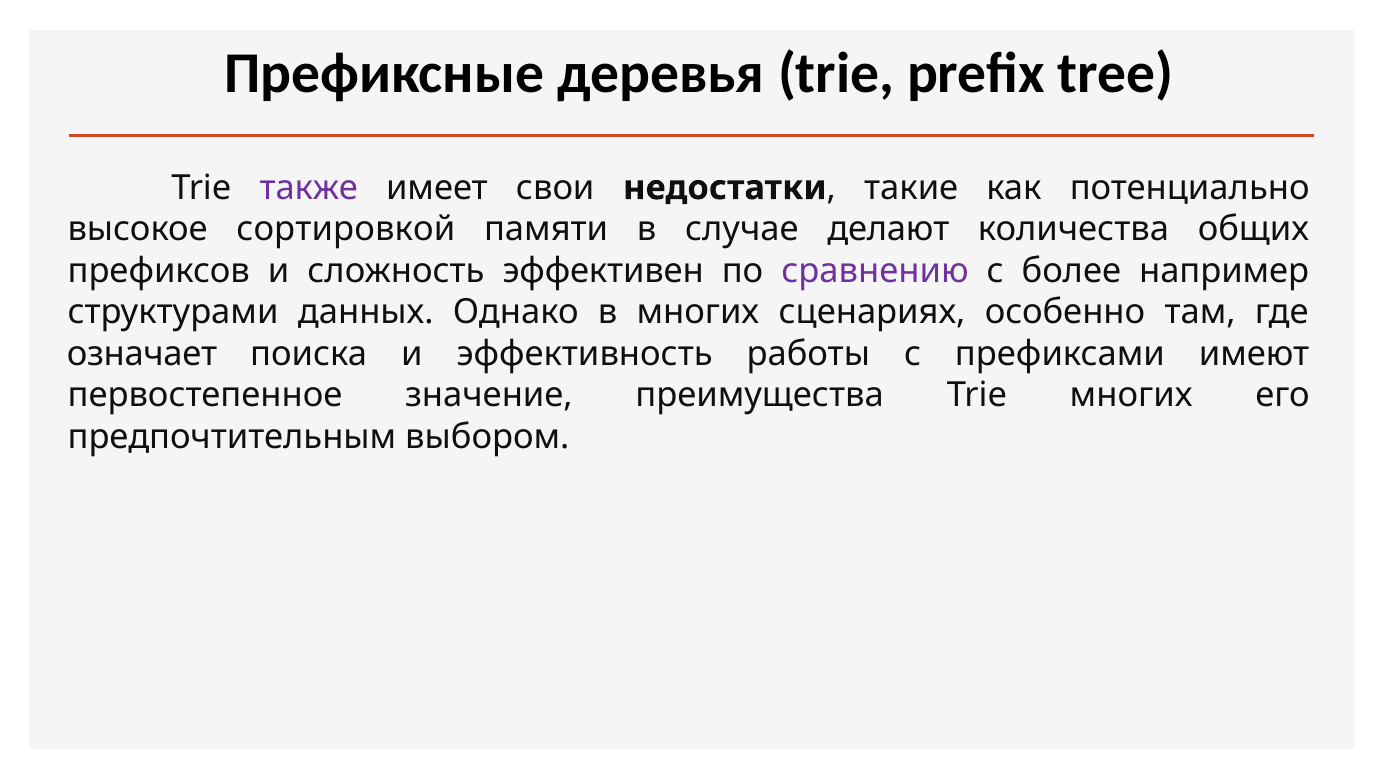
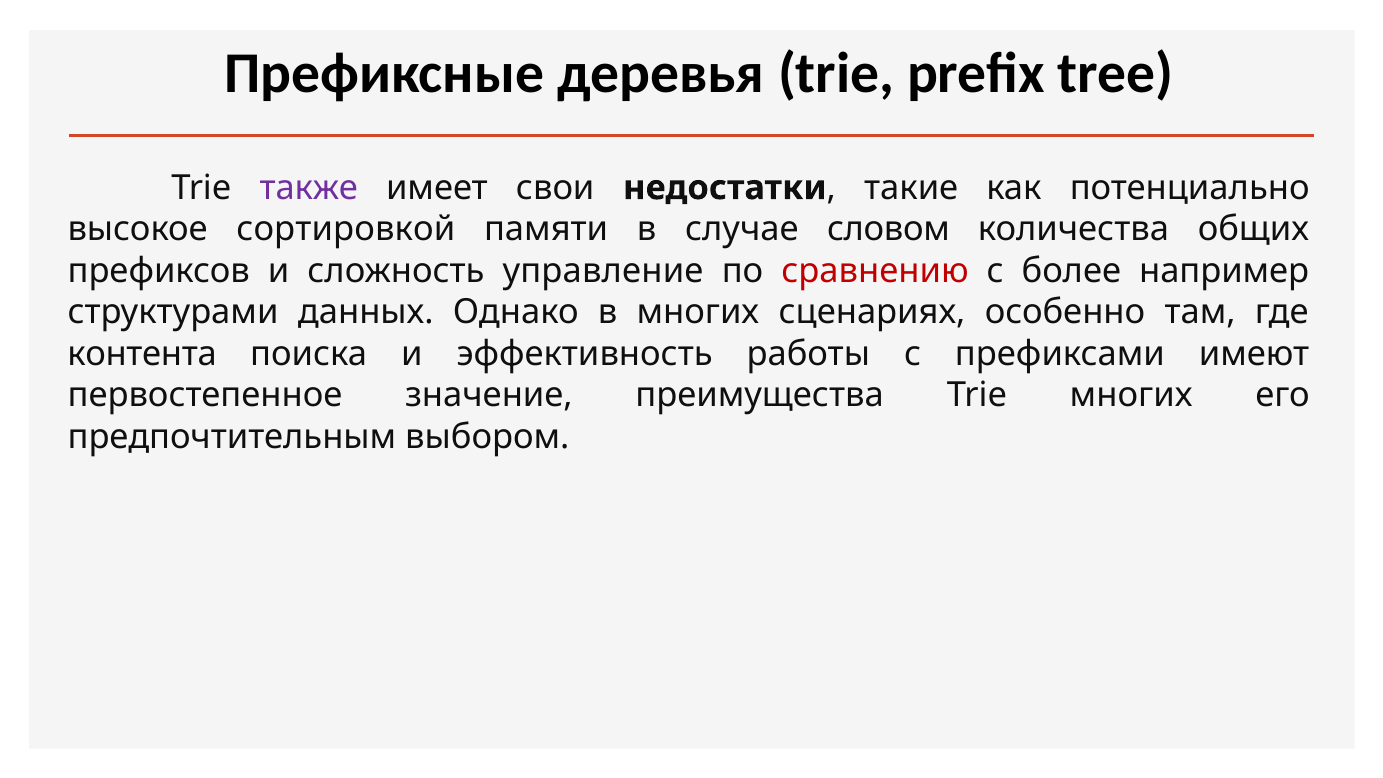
делают: делают -> словом
эффективен: эффективен -> управление
сравнению colour: purple -> red
означает: означает -> контента
